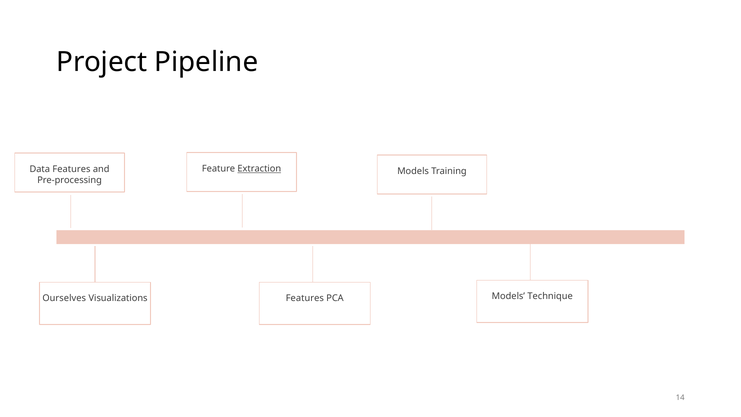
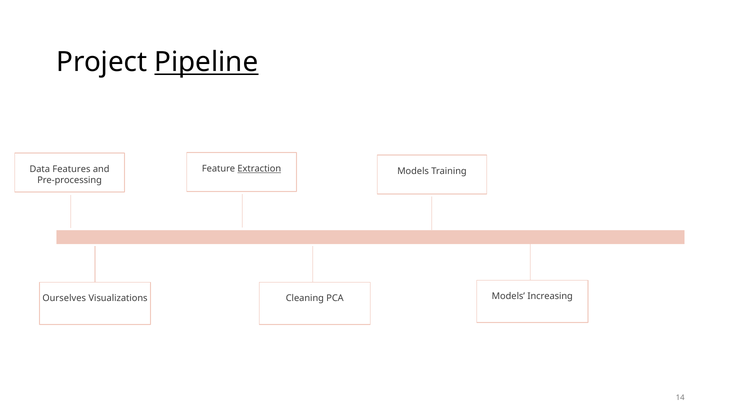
Pipeline underline: none -> present
Features at (305, 298): Features -> Cleaning
Technique: Technique -> Increasing
